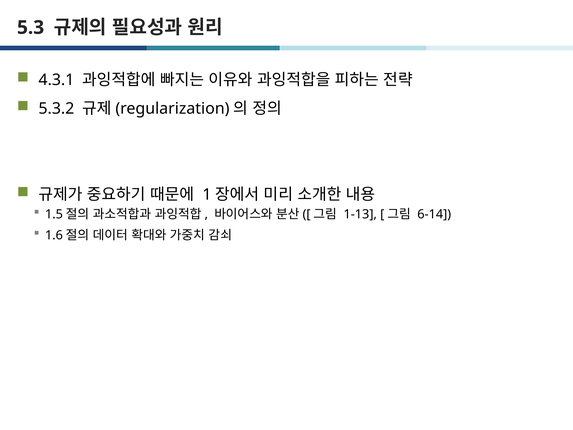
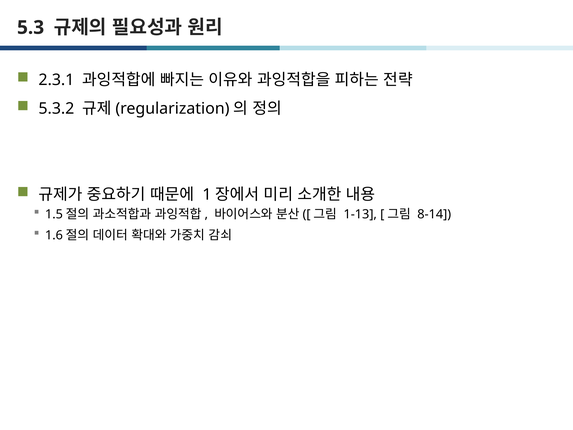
4.3.1: 4.3.1 -> 2.3.1
6-14: 6-14 -> 8-14
